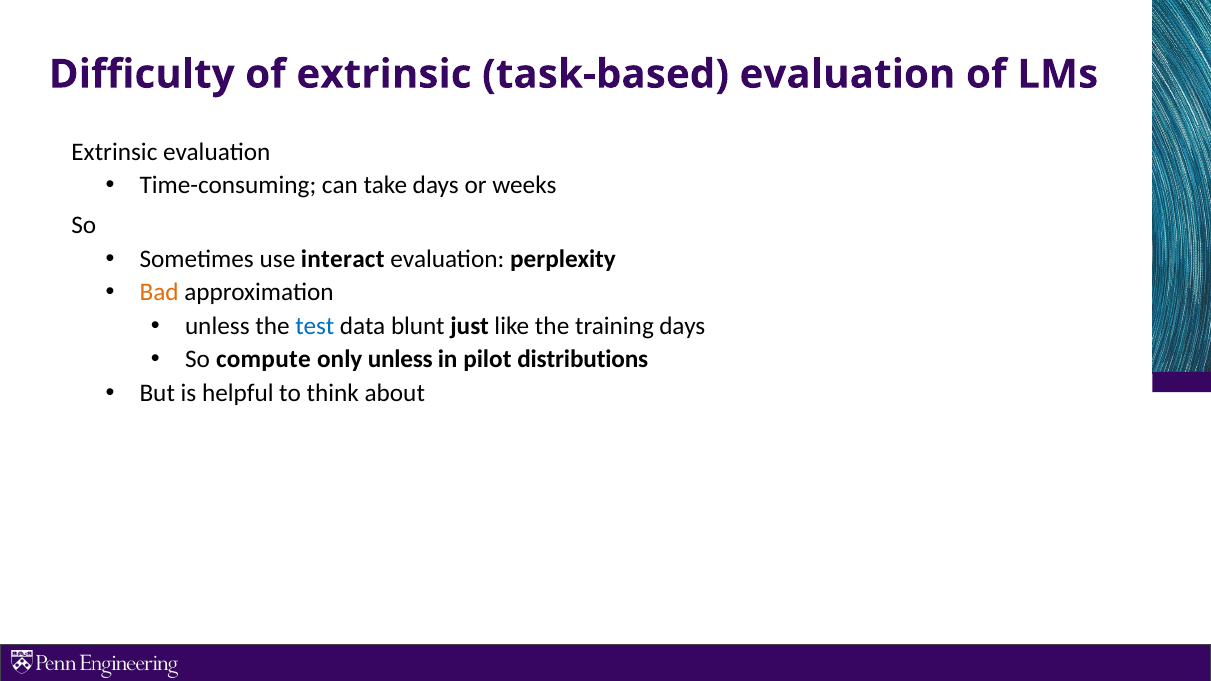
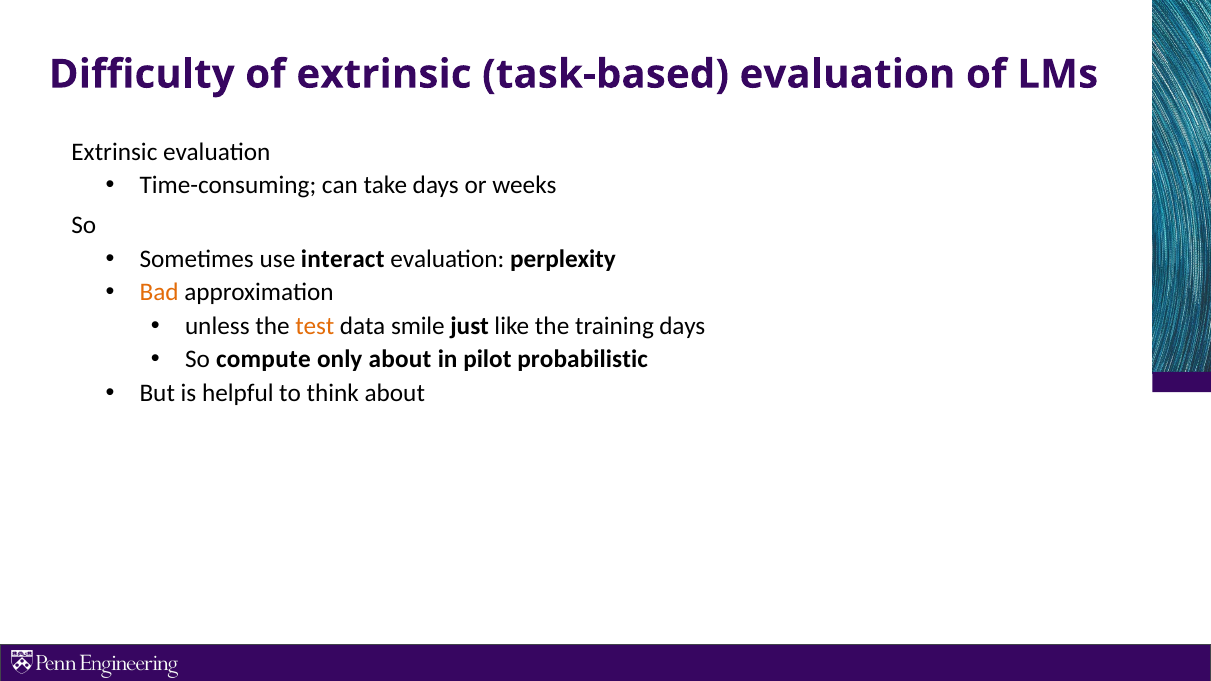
test colour: blue -> orange
blunt: blunt -> smile
only unless: unless -> about
distributions: distributions -> probabilistic
